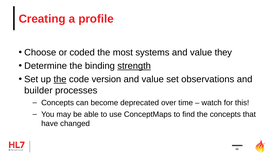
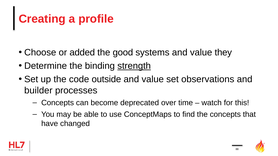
coded: coded -> added
most: most -> good
the at (60, 80) underline: present -> none
version: version -> outside
